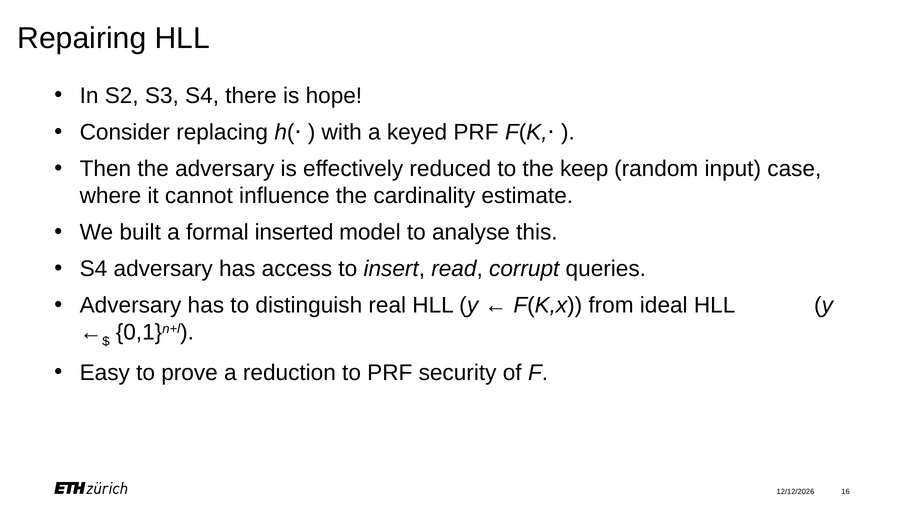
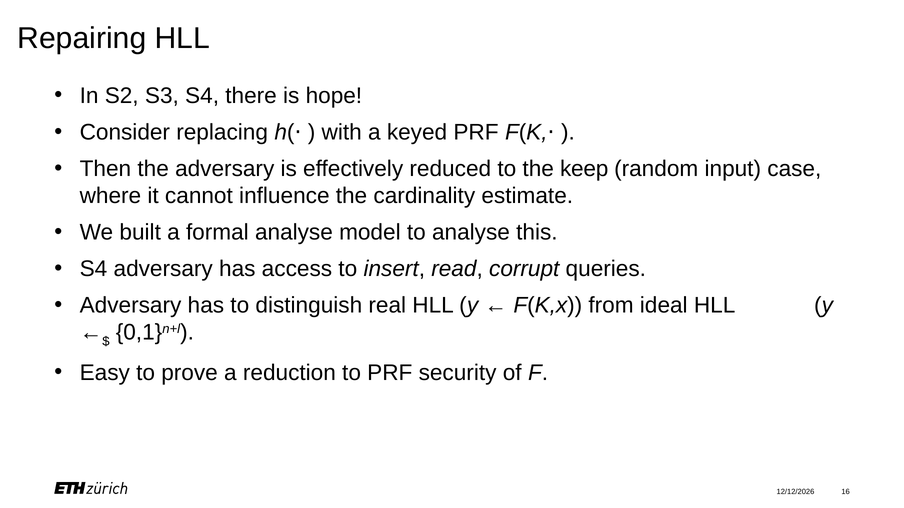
formal inserted: inserted -> analyse
